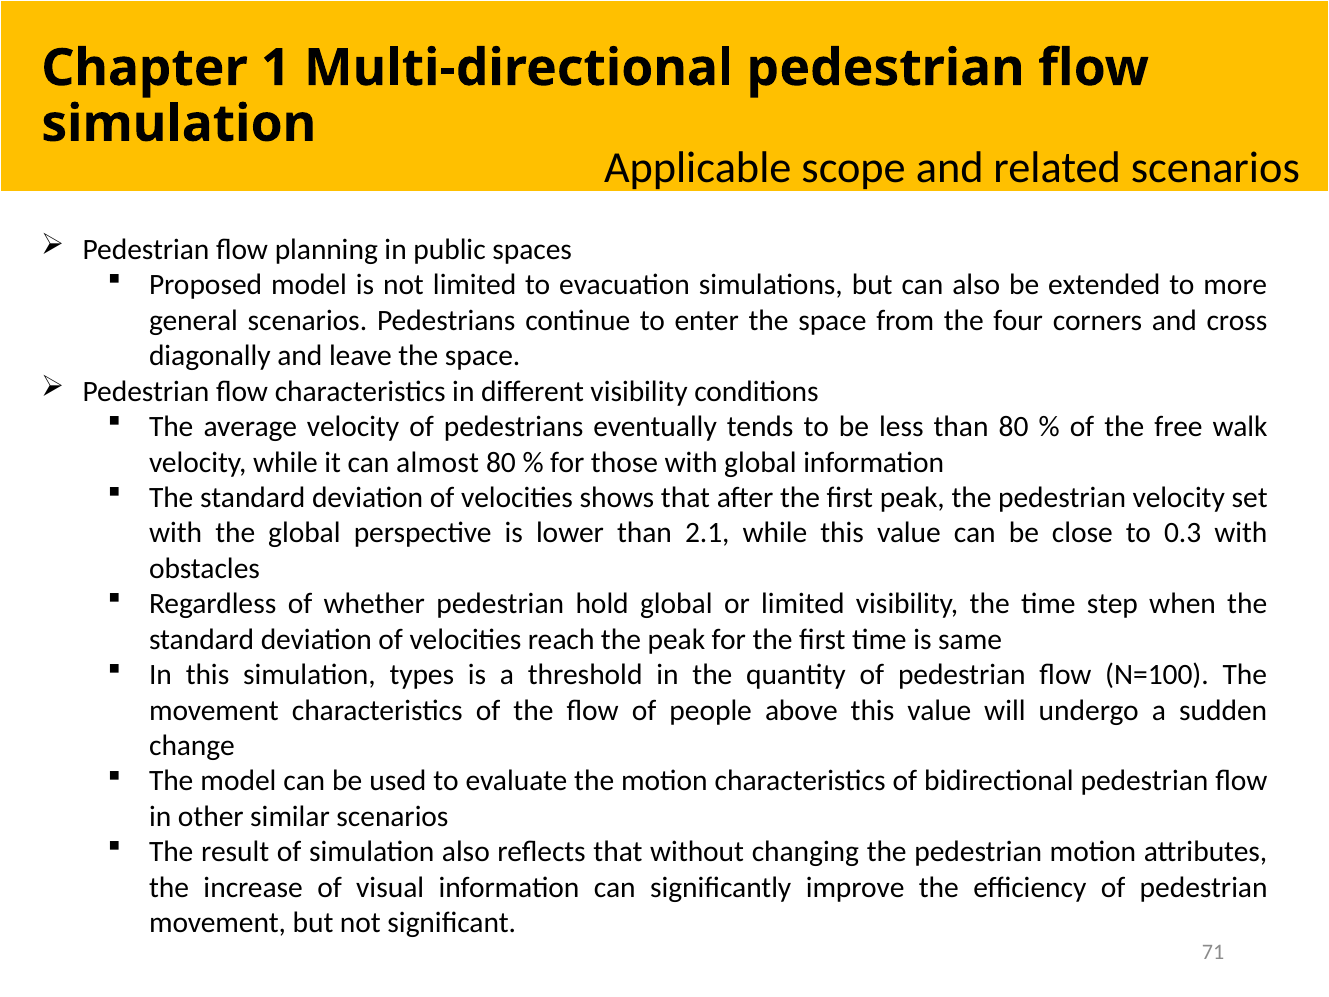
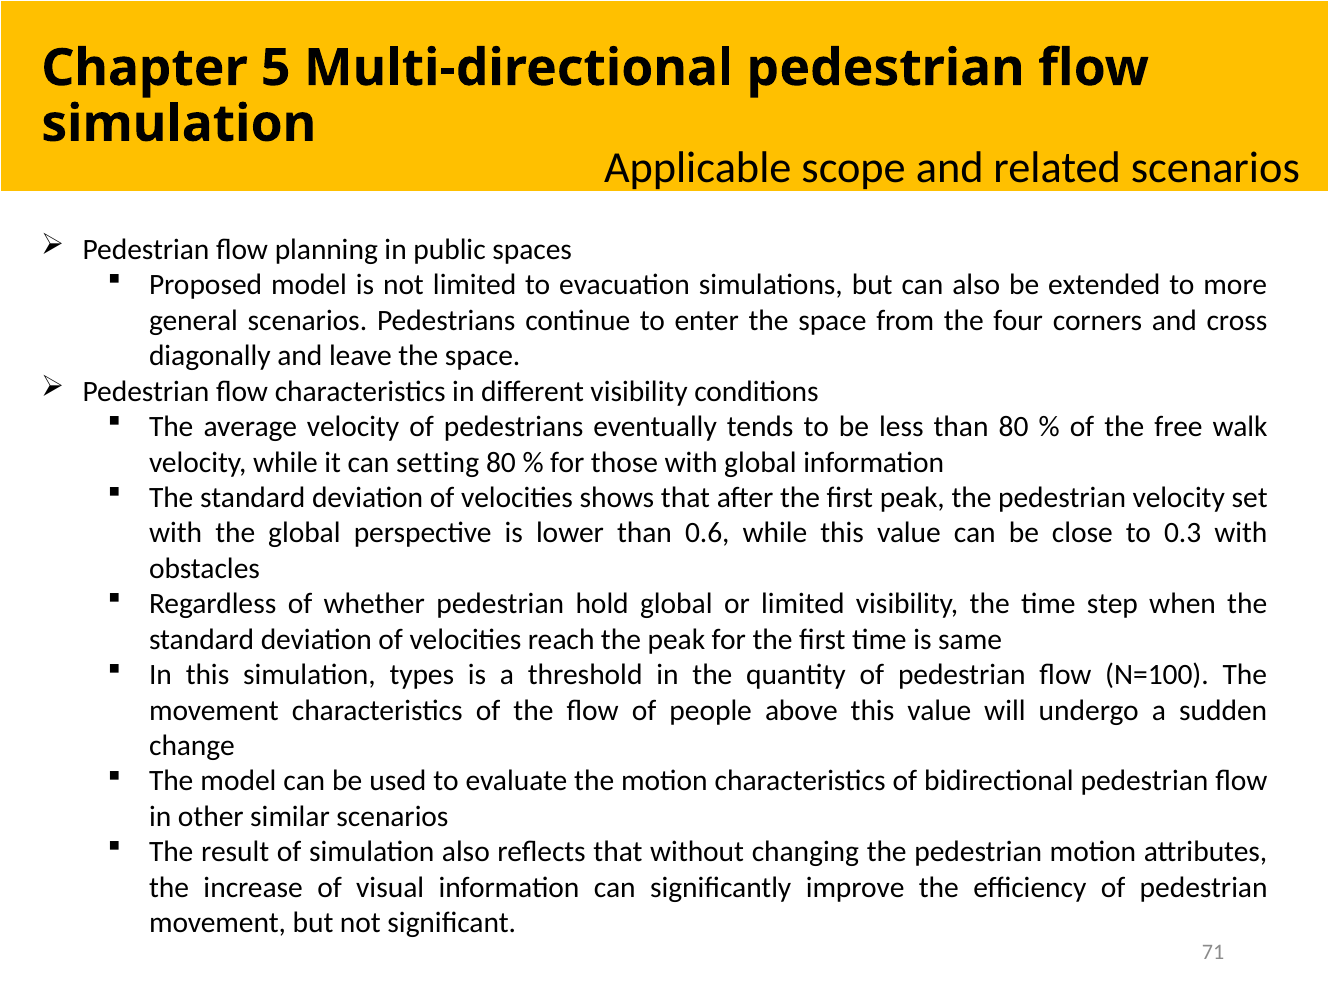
1: 1 -> 5
almost: almost -> setting
2.1: 2.1 -> 0.6
